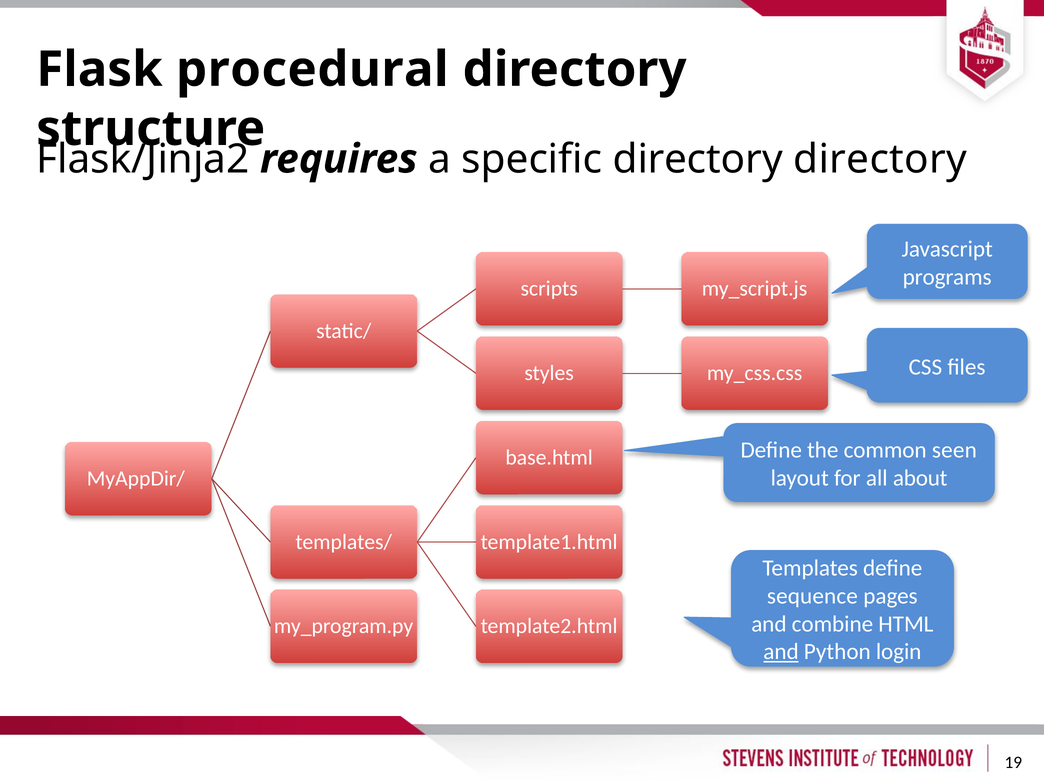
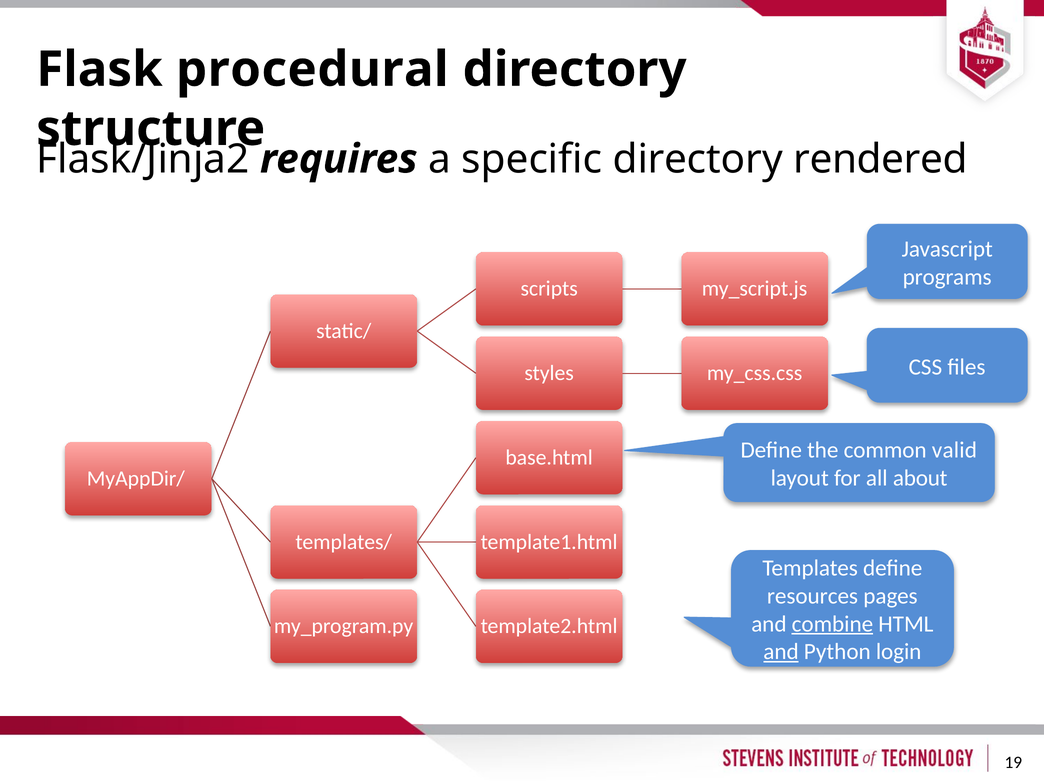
directory directory: directory -> rendered
seen: seen -> valid
sequence: sequence -> resources
combine underline: none -> present
